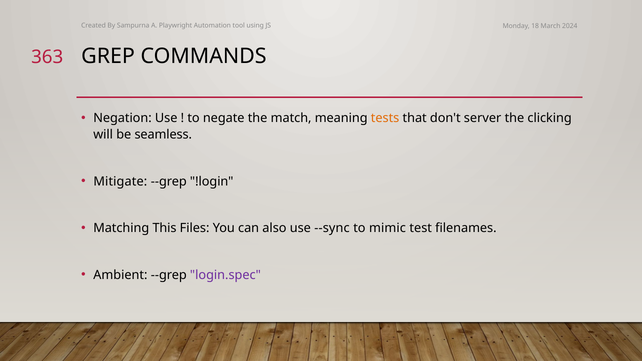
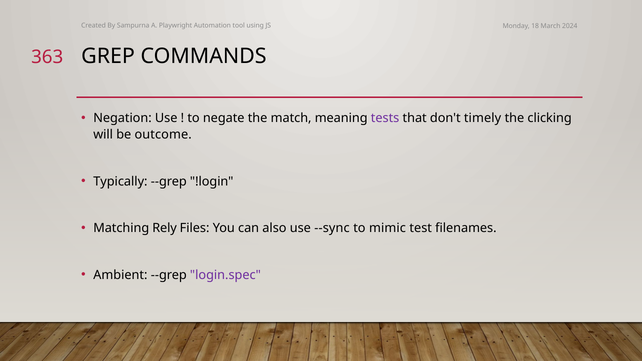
tests colour: orange -> purple
server: server -> timely
seamless: seamless -> outcome
Mitigate: Mitigate -> Typically
This: This -> Rely
